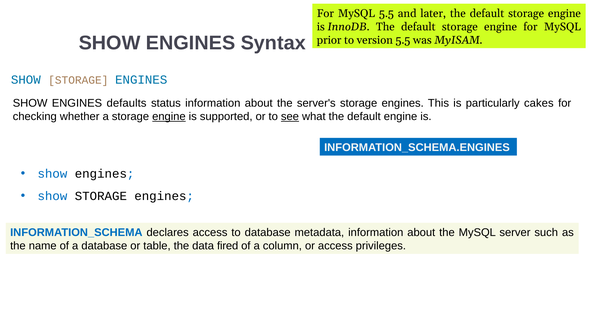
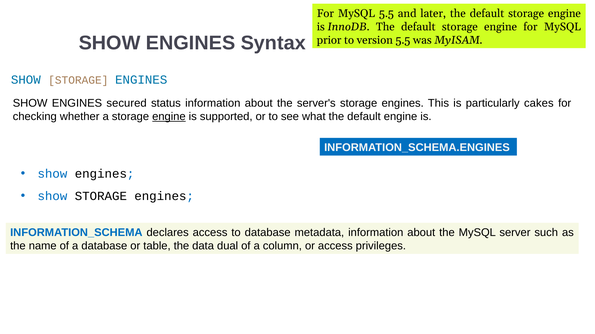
defaults: defaults -> secured
see underline: present -> none
fired: fired -> dual
